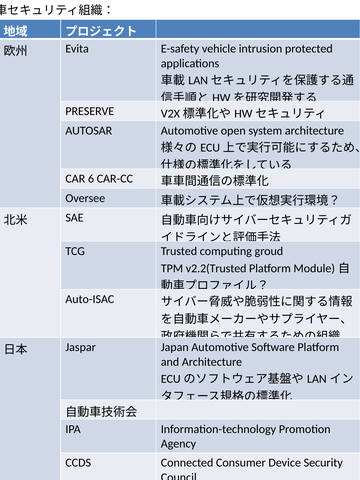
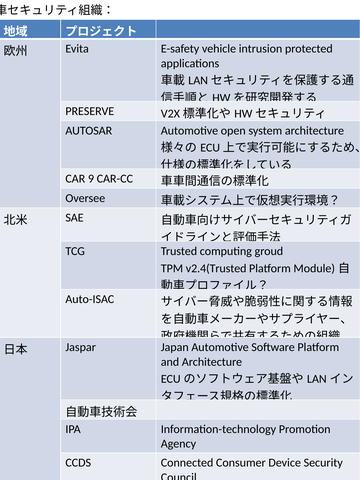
6: 6 -> 9
v2.2(Trusted: v2.2(Trusted -> v2.4(Trusted
